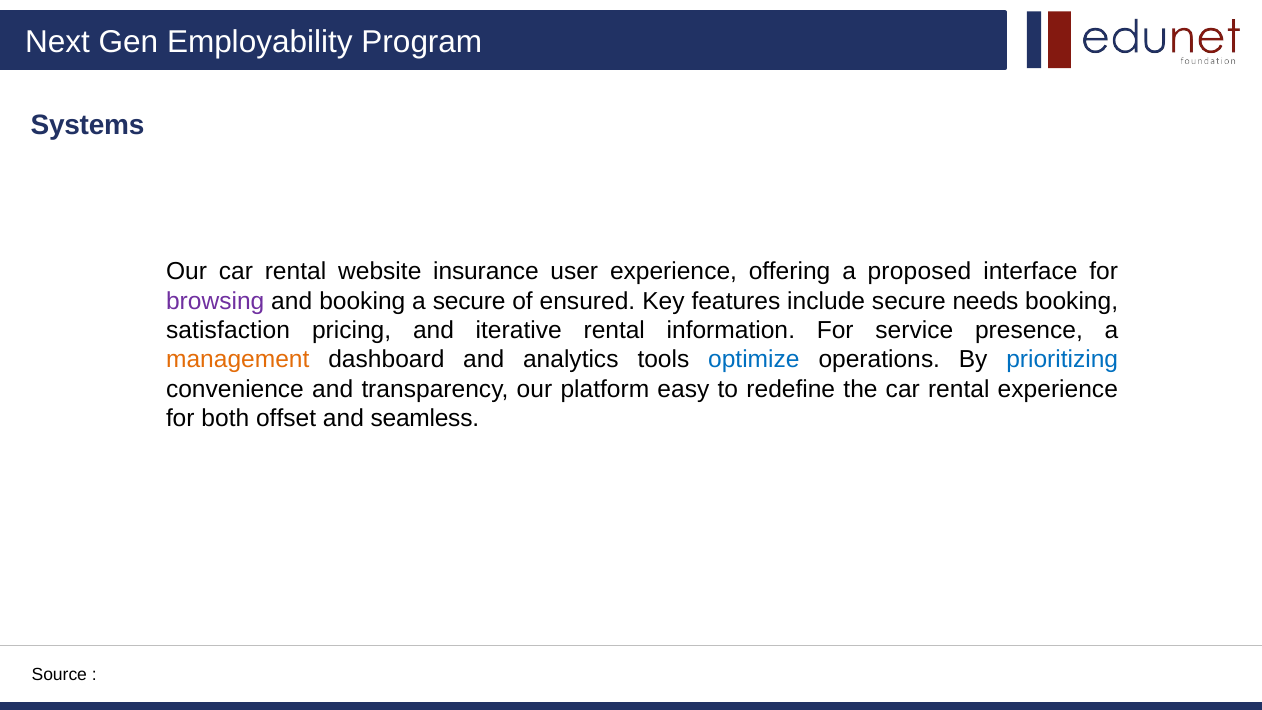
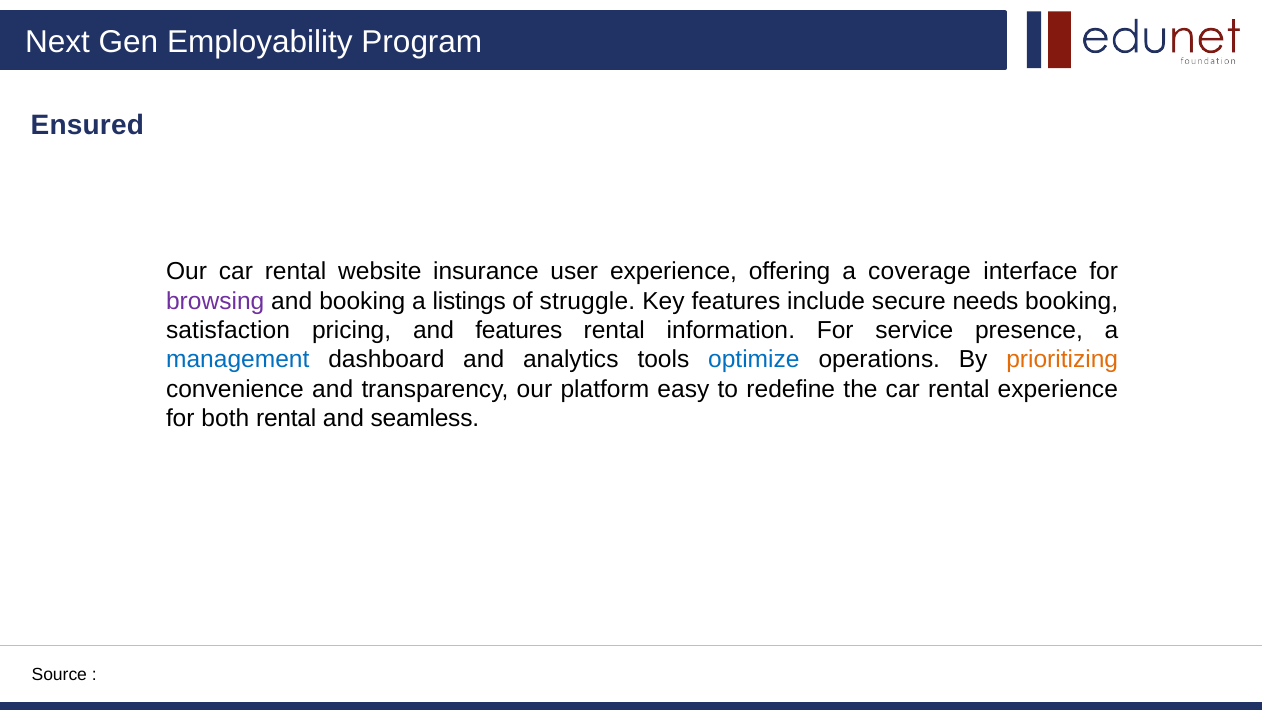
Systems: Systems -> Ensured
proposed: proposed -> coverage
a secure: secure -> listings
ensured: ensured -> struggle
and iterative: iterative -> features
management colour: orange -> blue
prioritizing colour: blue -> orange
both offset: offset -> rental
